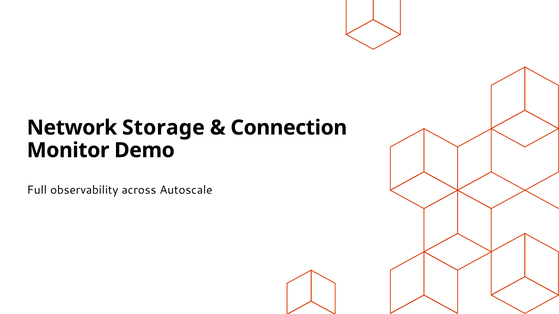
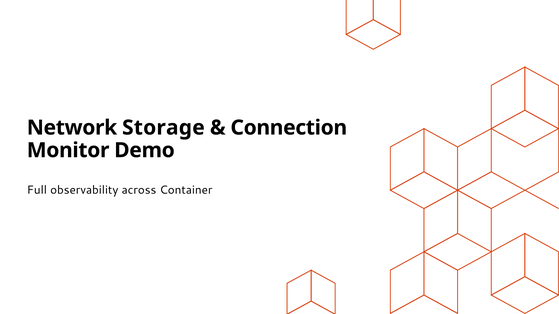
Autoscale: Autoscale -> Container
